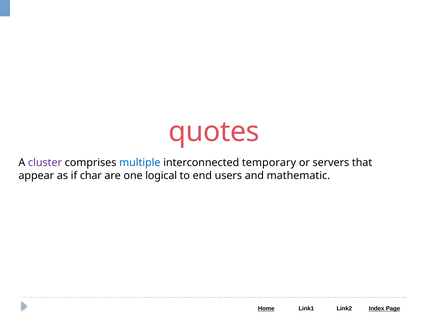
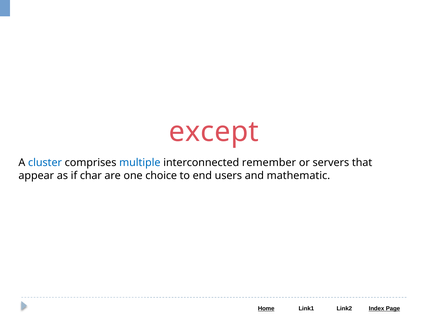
quotes: quotes -> except
cluster colour: purple -> blue
temporary: temporary -> remember
logical: logical -> choice
